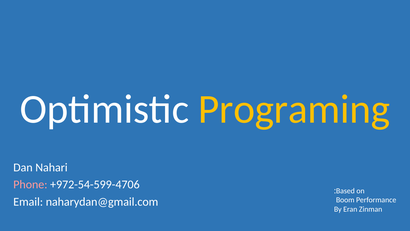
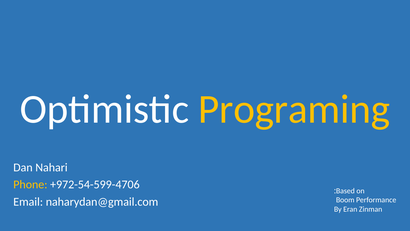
Phone colour: pink -> yellow
